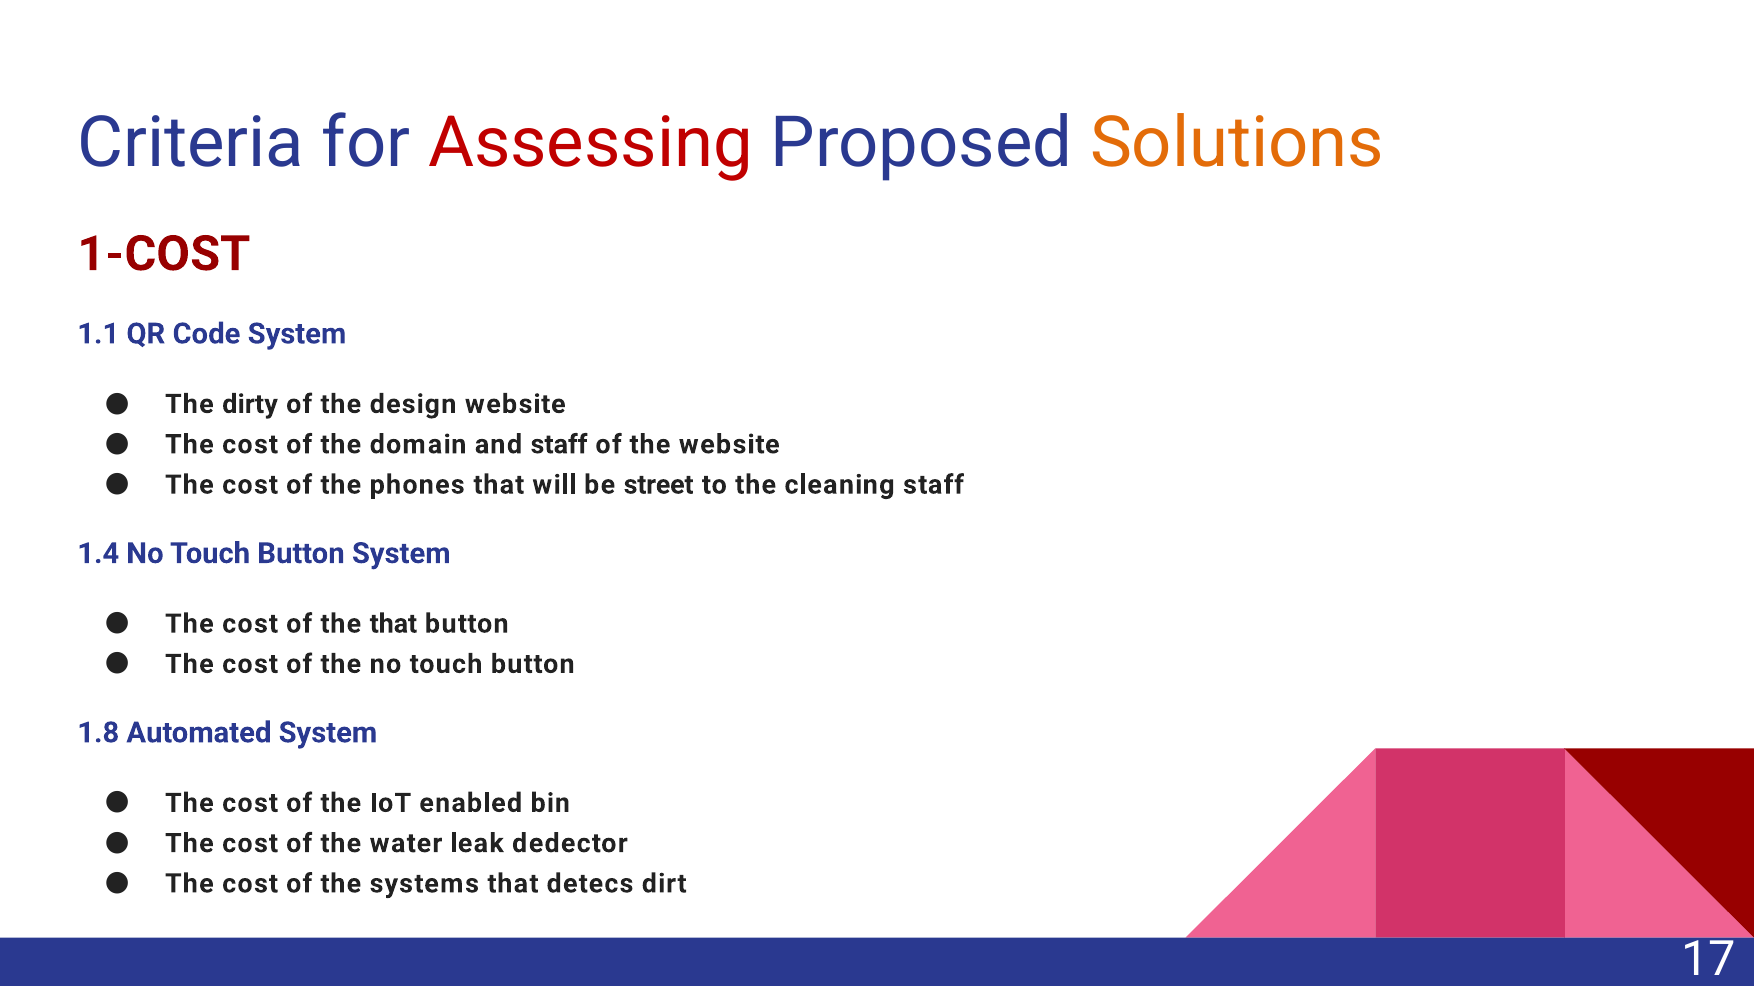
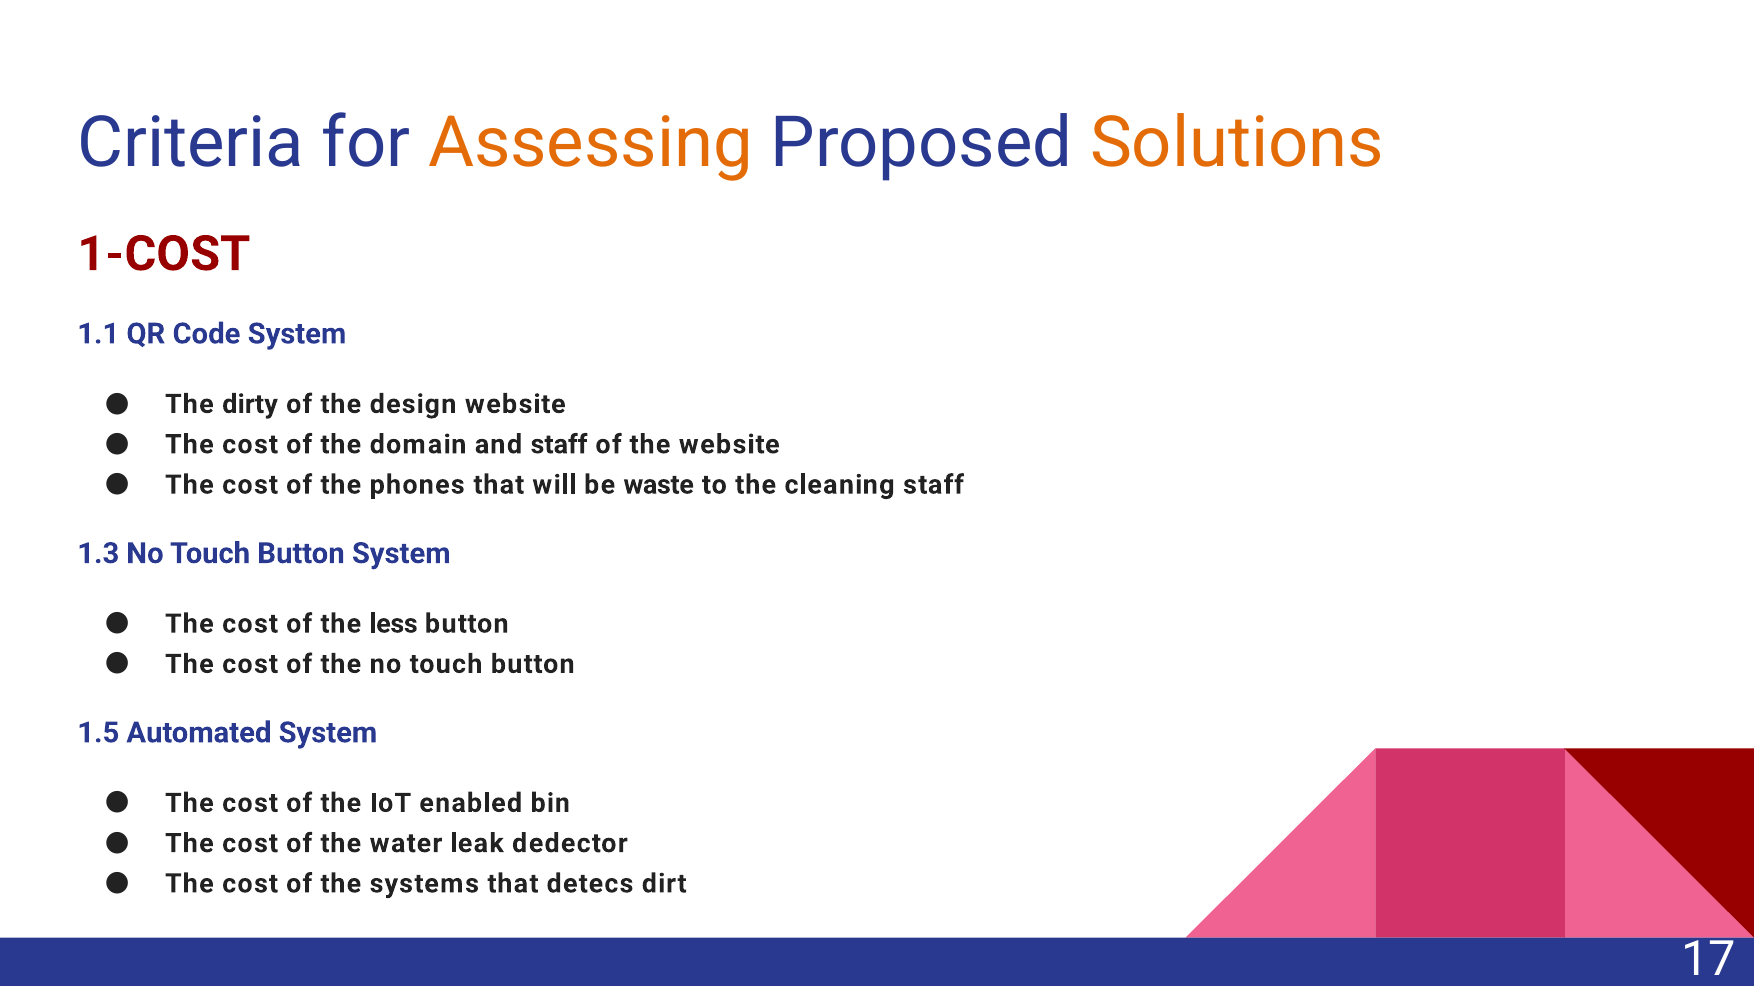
Assessing colour: red -> orange
street: street -> waste
1.4: 1.4 -> 1.3
the that: that -> less
1.8: 1.8 -> 1.5
